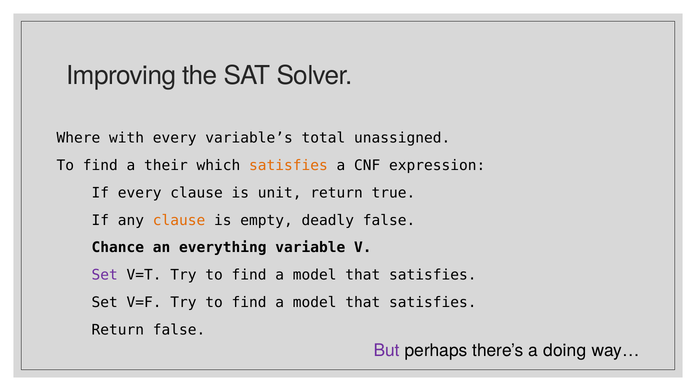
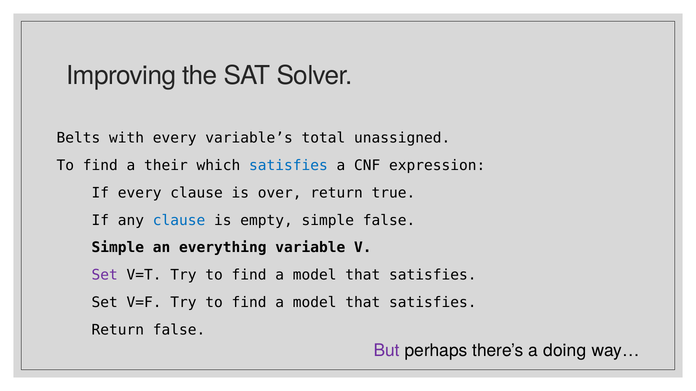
Where: Where -> Belts
satisfies at (288, 166) colour: orange -> blue
unit: unit -> over
clause at (179, 221) colour: orange -> blue
empty deadly: deadly -> simple
Chance at (118, 248): Chance -> Simple
